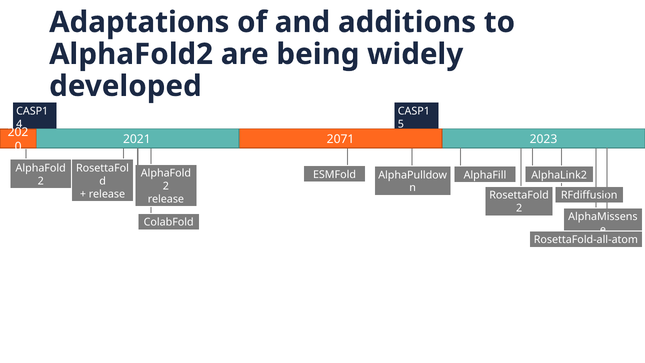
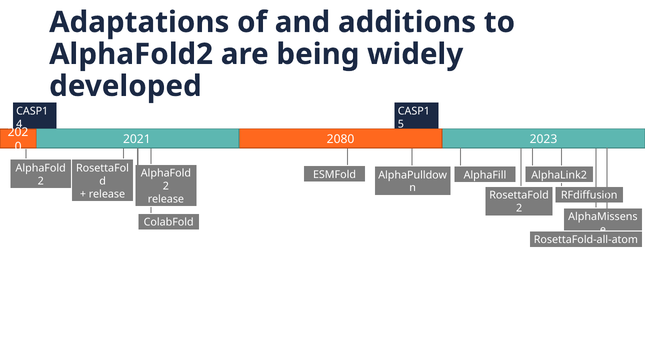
2071: 2071 -> 2080
